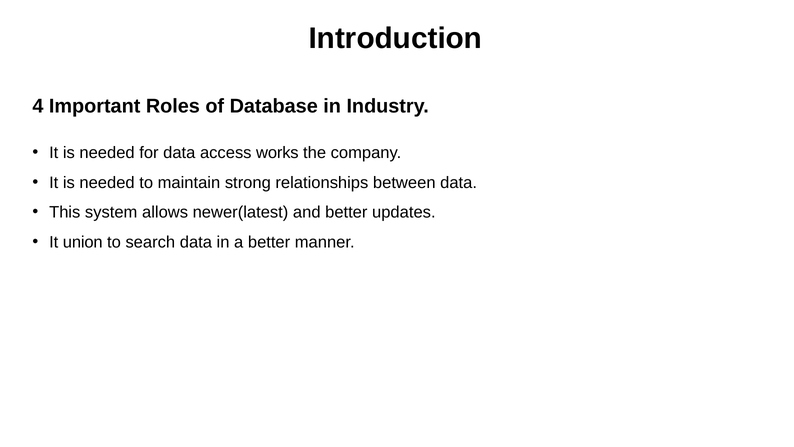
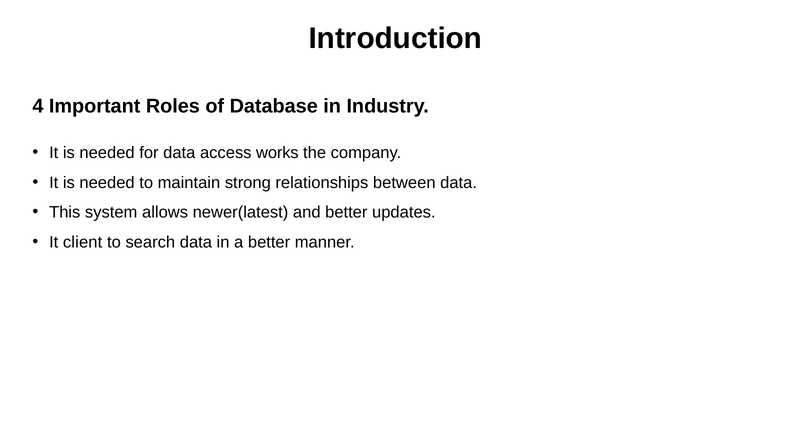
union: union -> client
